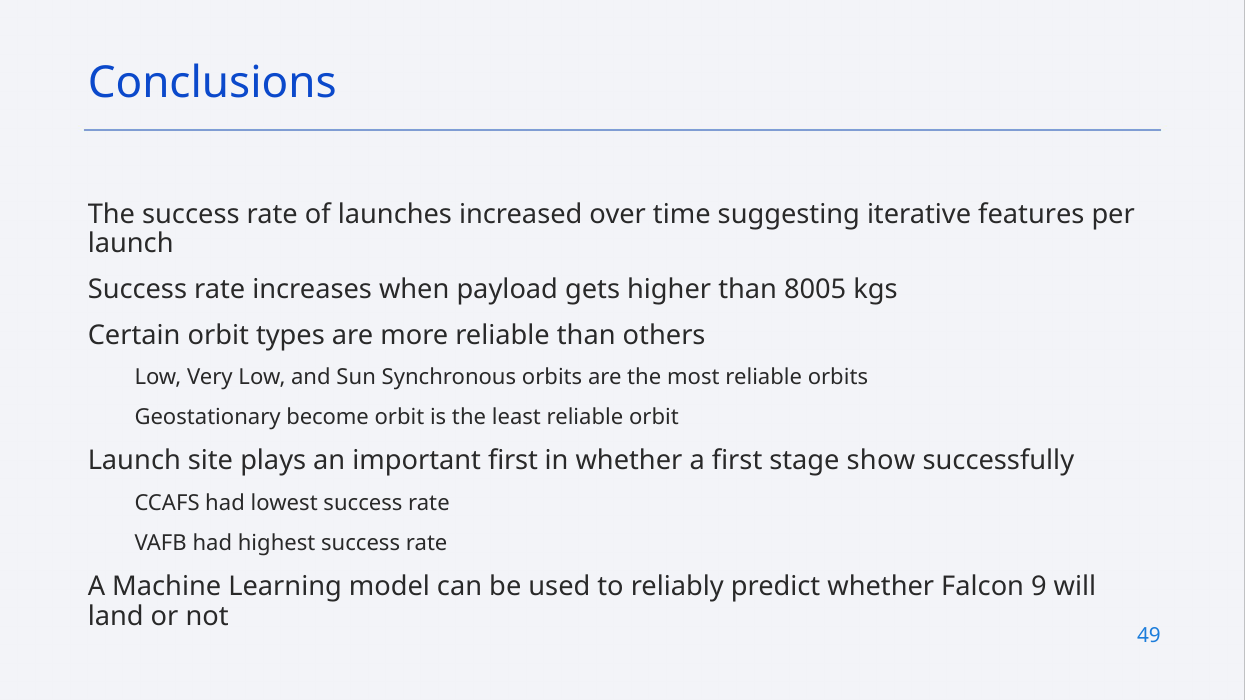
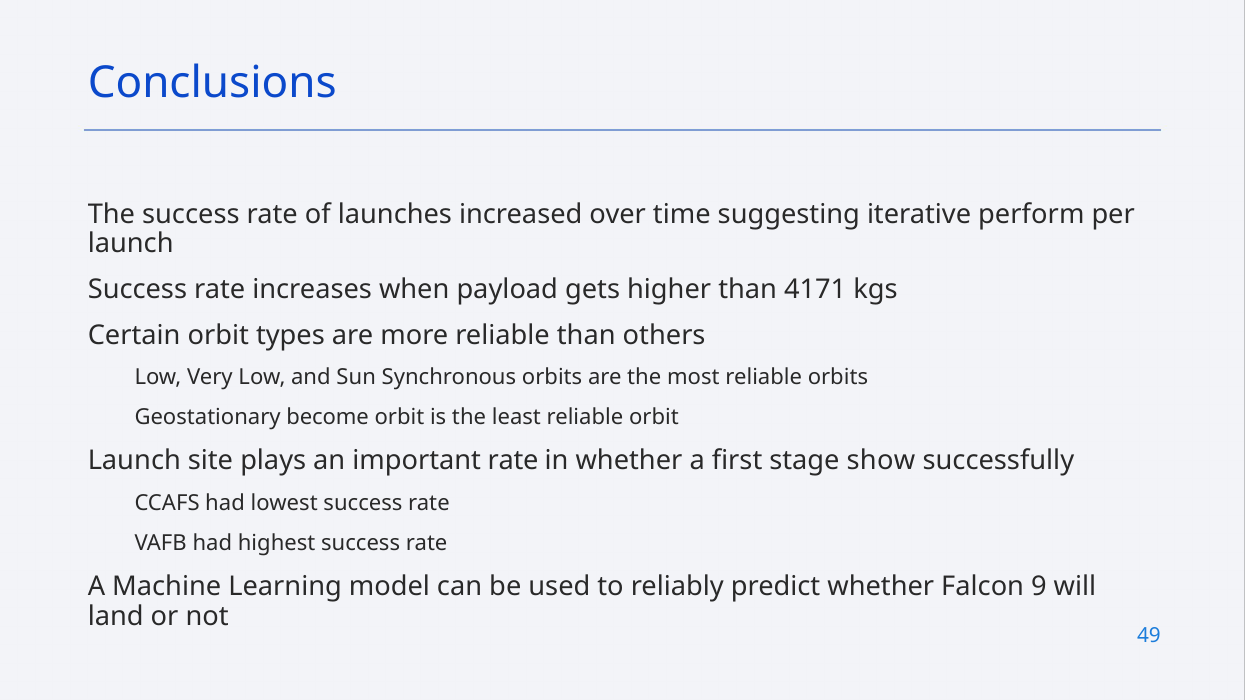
features: features -> perform
8005: 8005 -> 4171
important first: first -> rate
